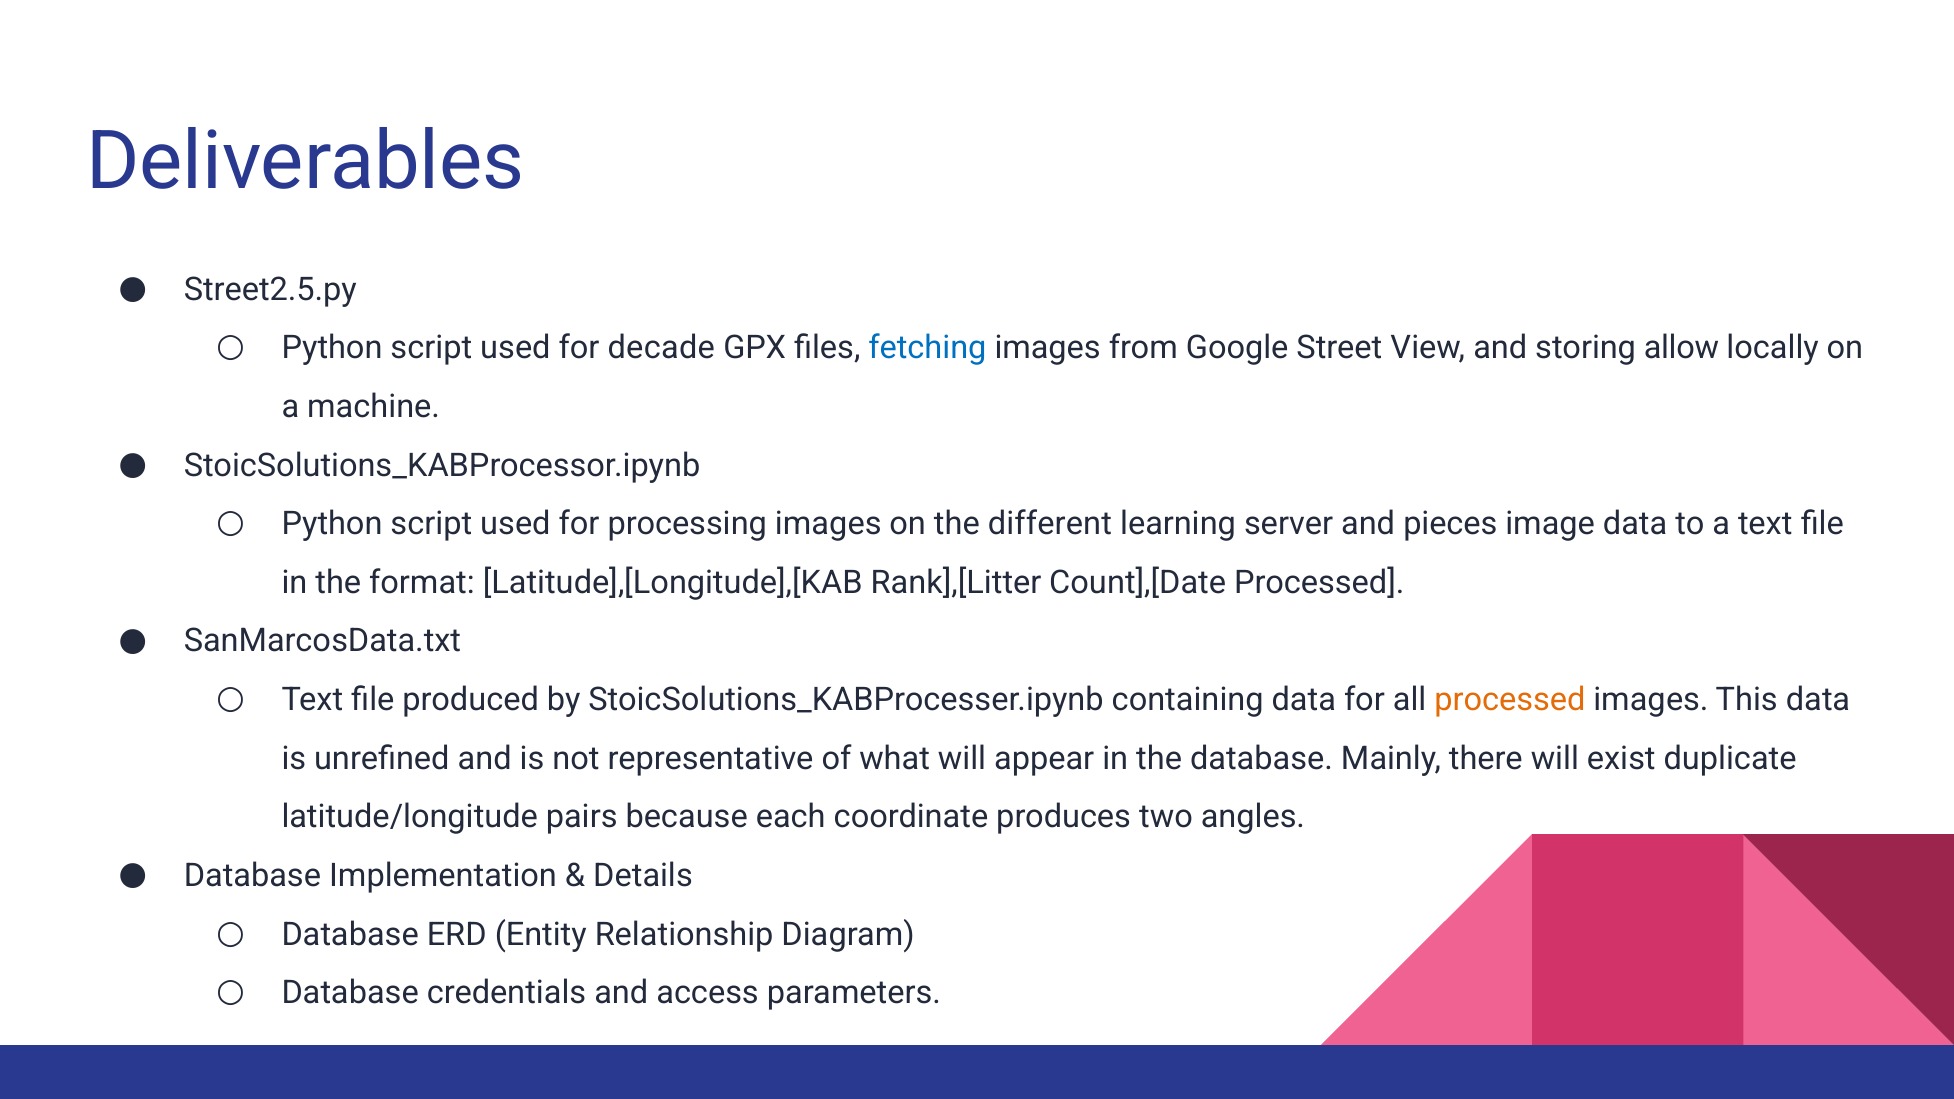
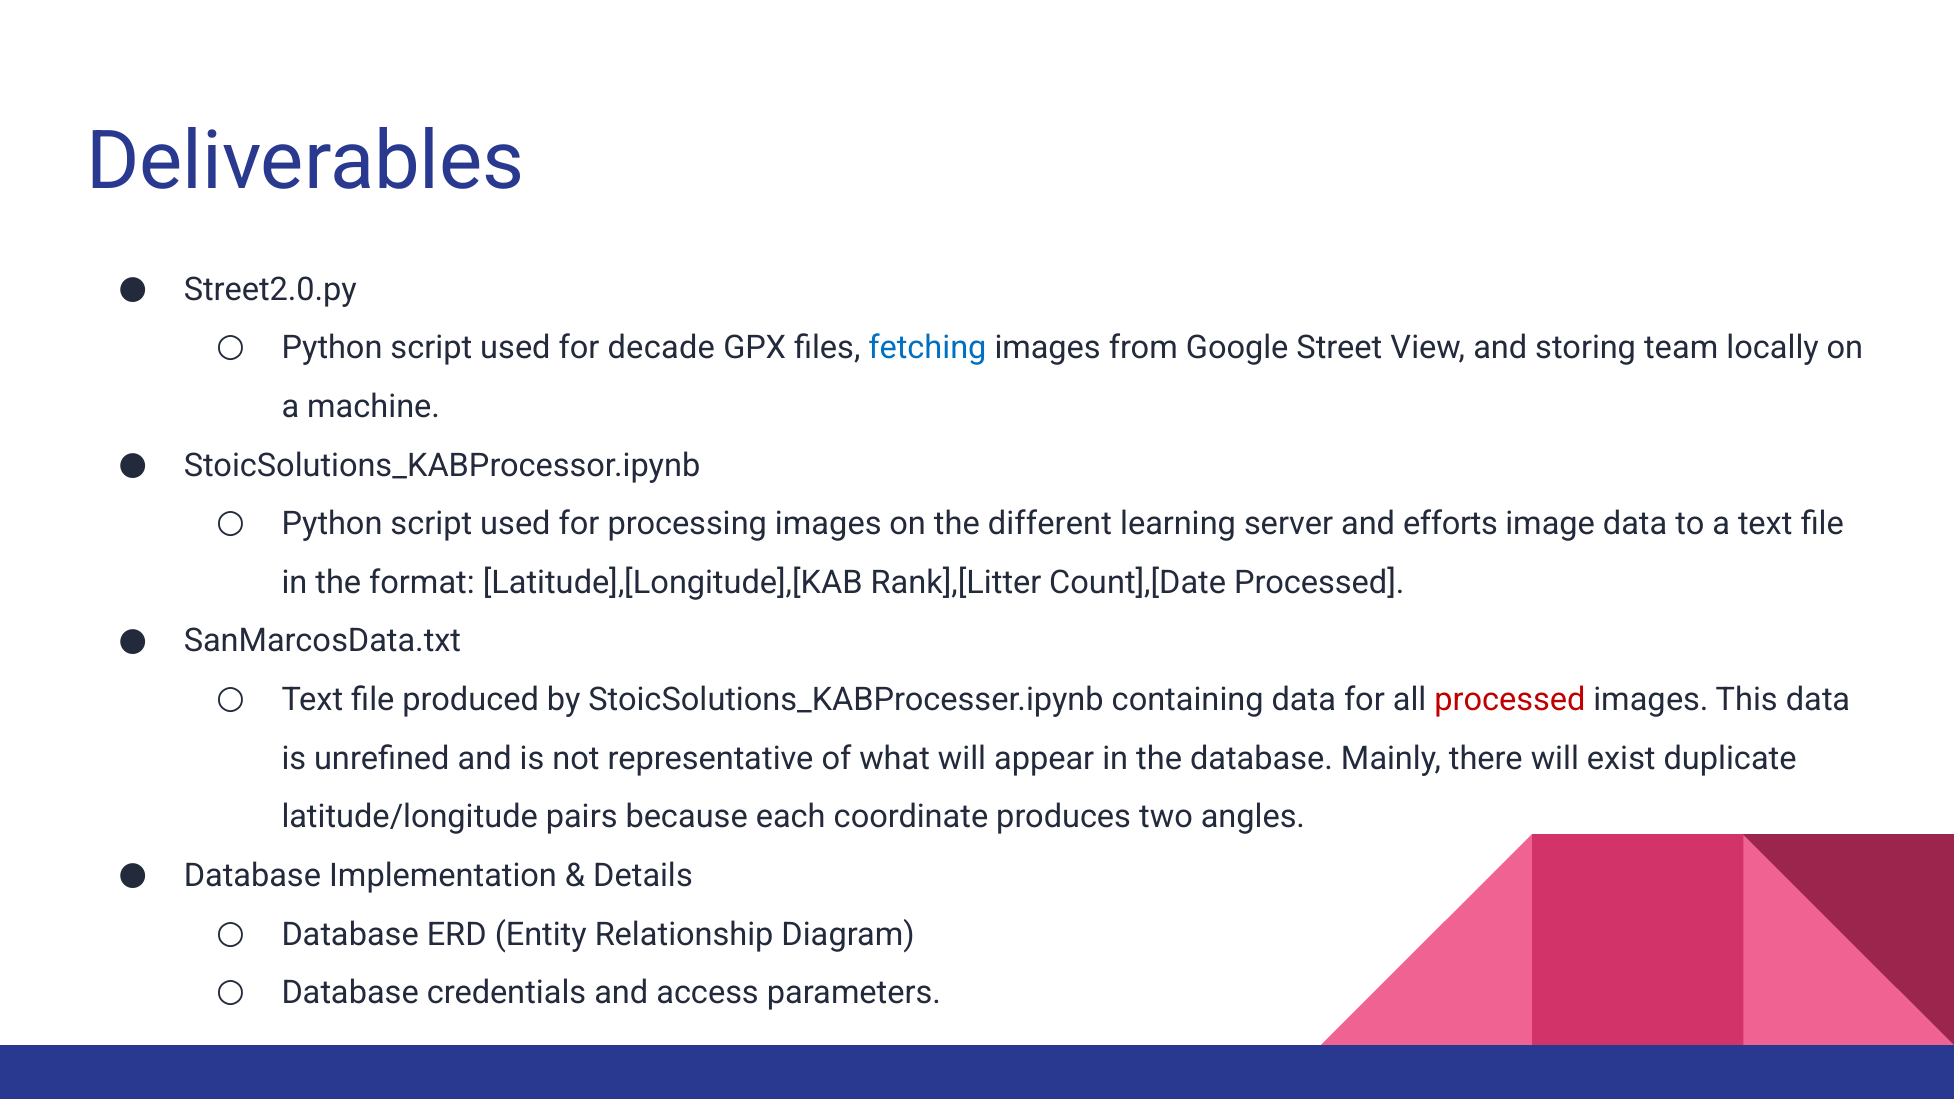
Street2.5.py: Street2.5.py -> Street2.0.py
allow: allow -> team
pieces: pieces -> efforts
processed at (1510, 700) colour: orange -> red
